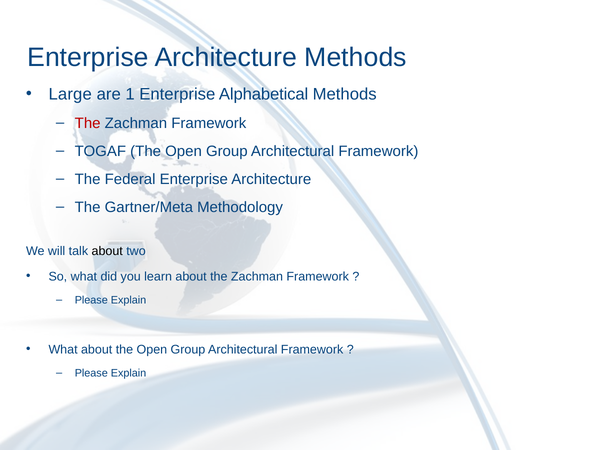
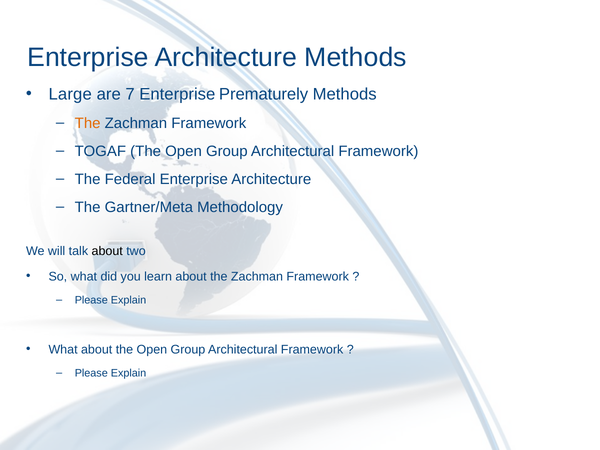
1: 1 -> 7
Alphabetical: Alphabetical -> Prematurely
The at (88, 123) colour: red -> orange
